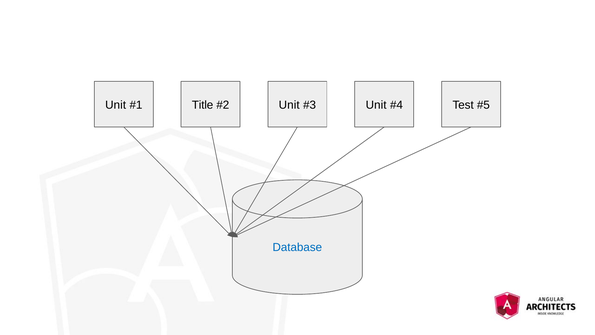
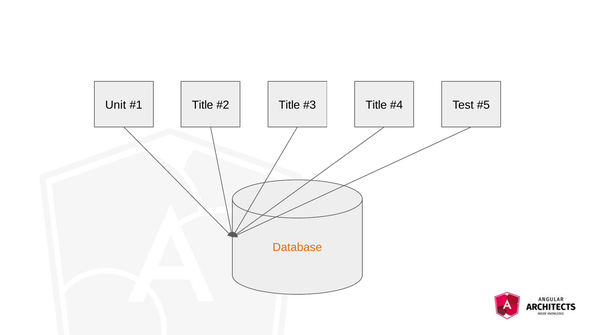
Unit at (289, 105): Unit -> Title
Unit at (376, 105): Unit -> Title
Database colour: blue -> orange
